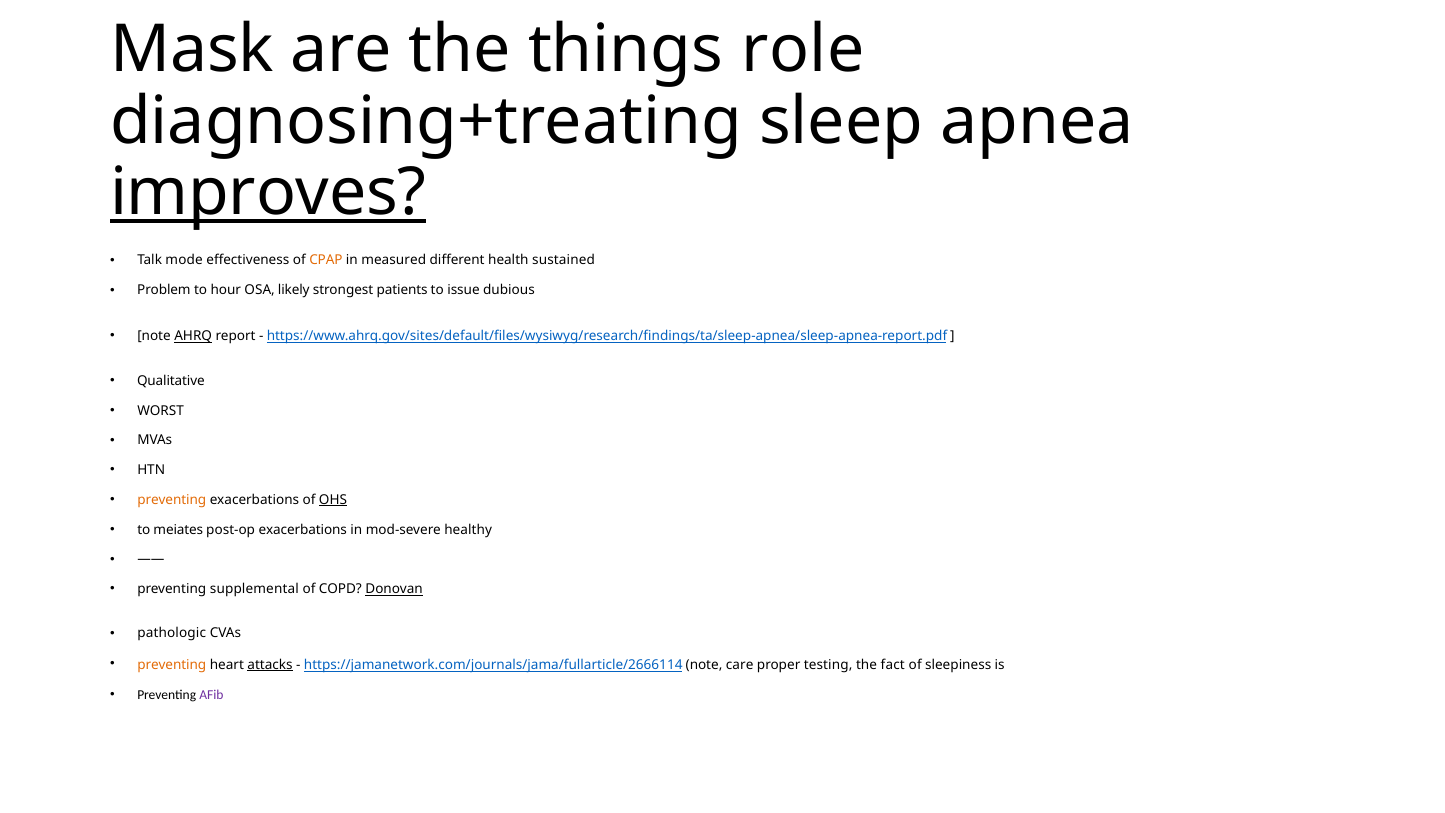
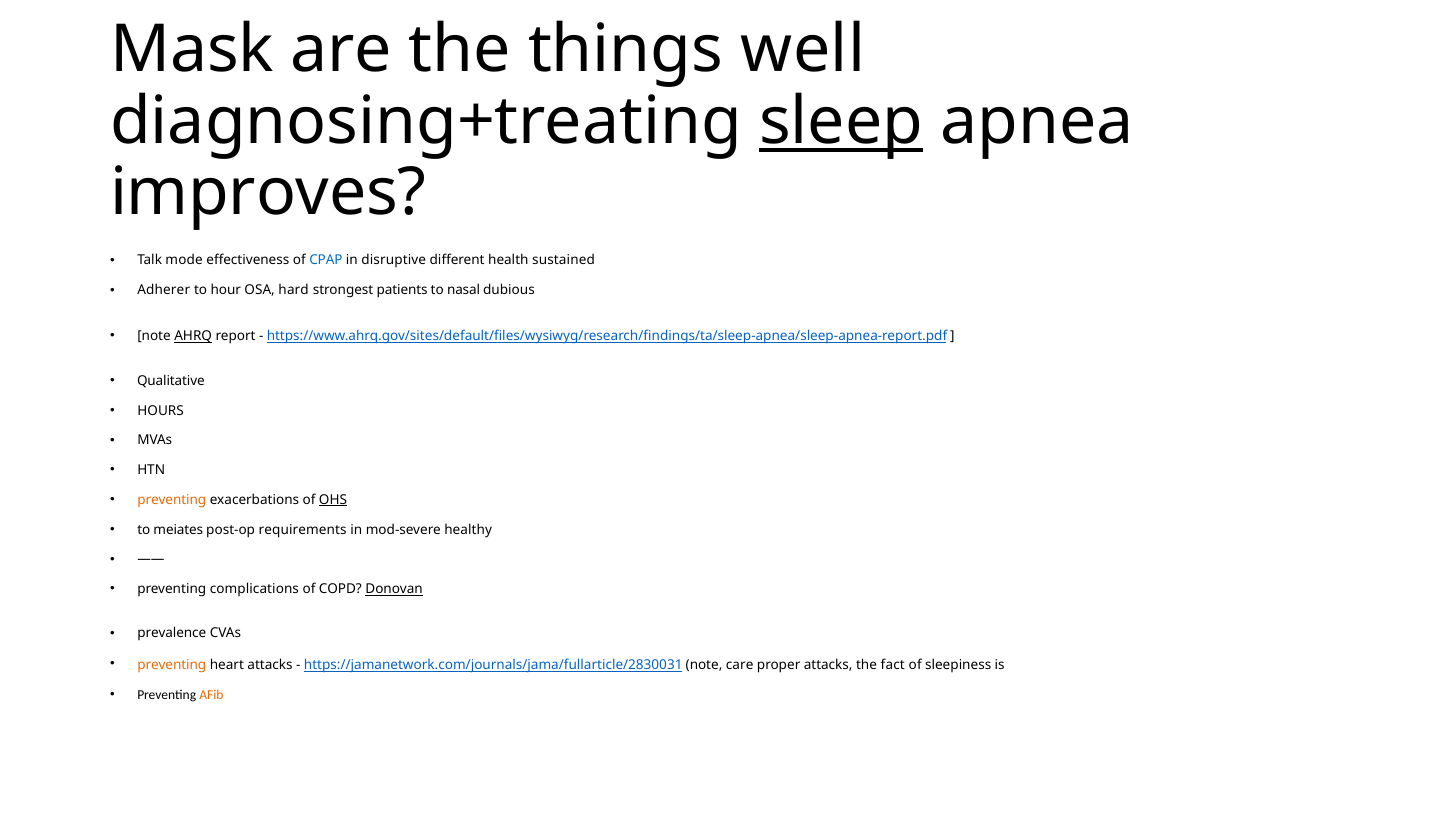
role: role -> well
sleep underline: none -> present
improves underline: present -> none
CPAP colour: orange -> blue
measured: measured -> disruptive
Problem: Problem -> Adherer
likely: likely -> hard
issue: issue -> nasal
WORST: WORST -> HOURS
post-op exacerbations: exacerbations -> requirements
supplemental: supplemental -> complications
pathologic: pathologic -> prevalence
attacks at (270, 665) underline: present -> none
https://jamanetwork.com/journals/jama/fullarticle/2666114: https://jamanetwork.com/journals/jama/fullarticle/2666114 -> https://jamanetwork.com/journals/jama/fullarticle/2830031
proper testing: testing -> attacks
AFib colour: purple -> orange
